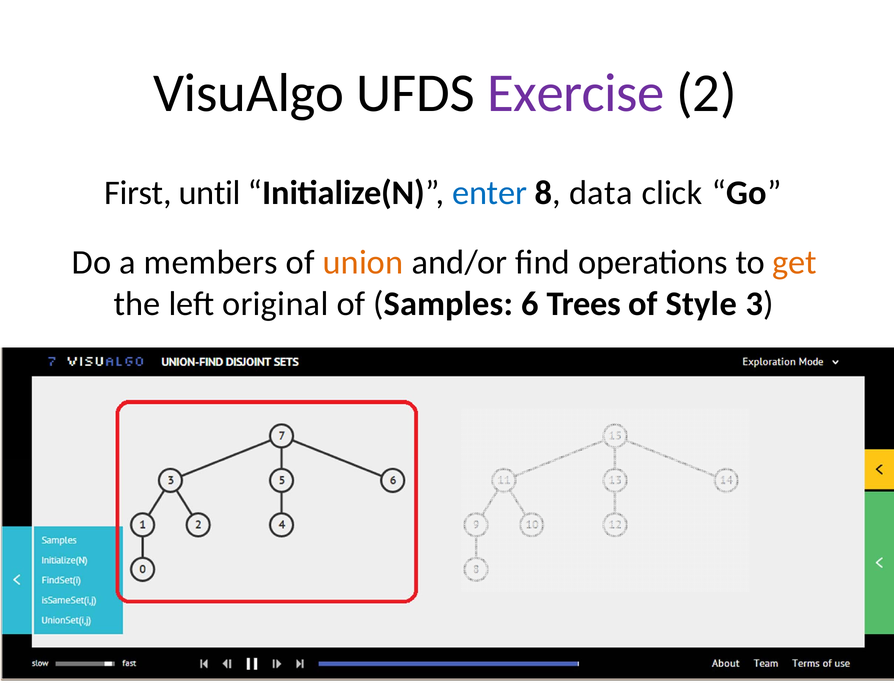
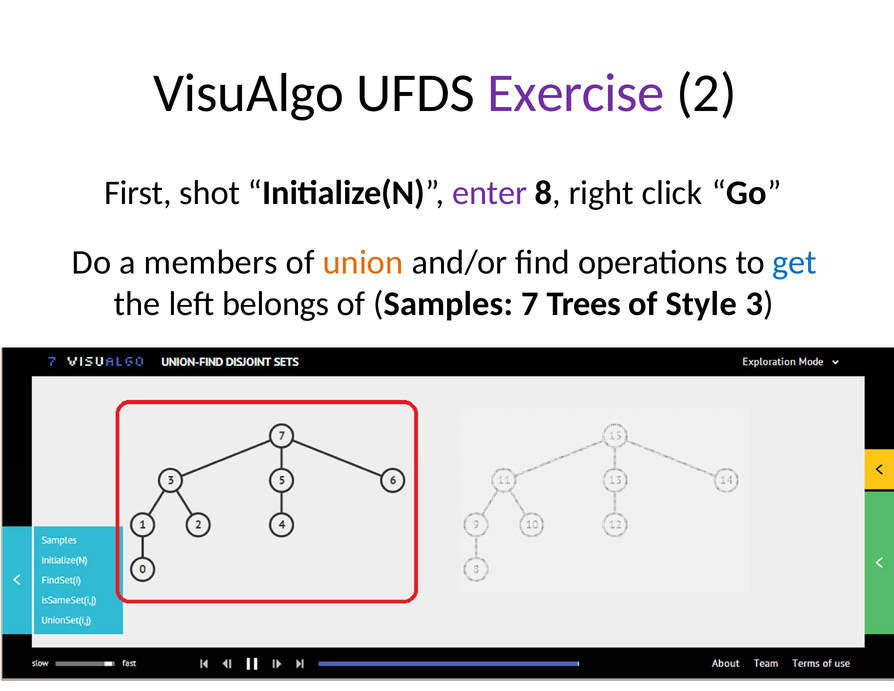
until: until -> shot
enter colour: blue -> purple
data: data -> right
get colour: orange -> blue
original: original -> belongs
6: 6 -> 7
